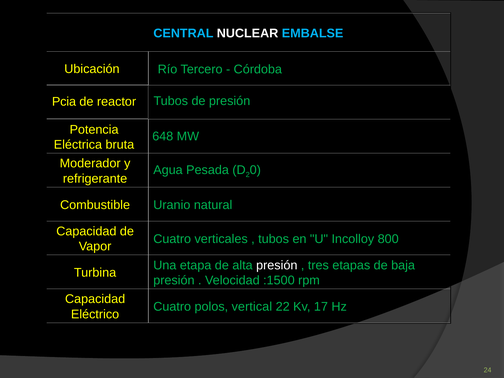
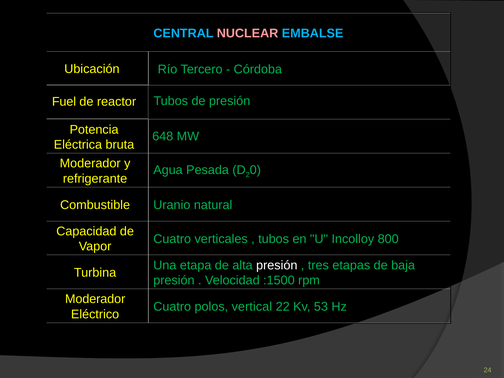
NUCLEAR colour: white -> pink
Pcia: Pcia -> Fuel
Capacidad at (95, 299): Capacidad -> Moderador
17: 17 -> 53
